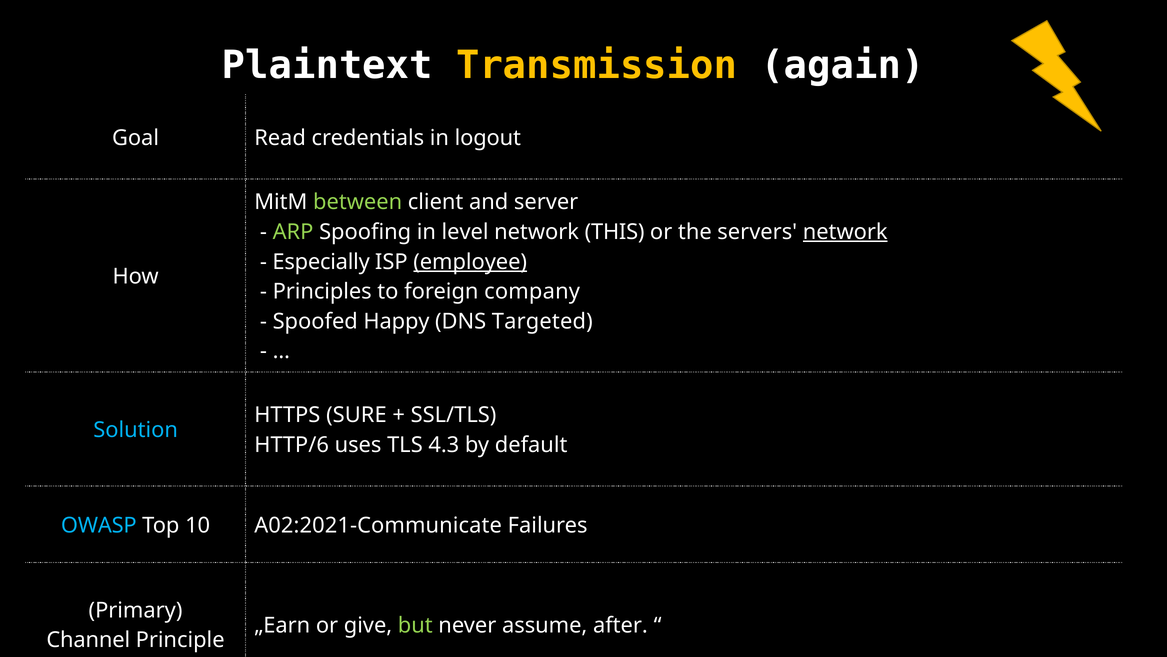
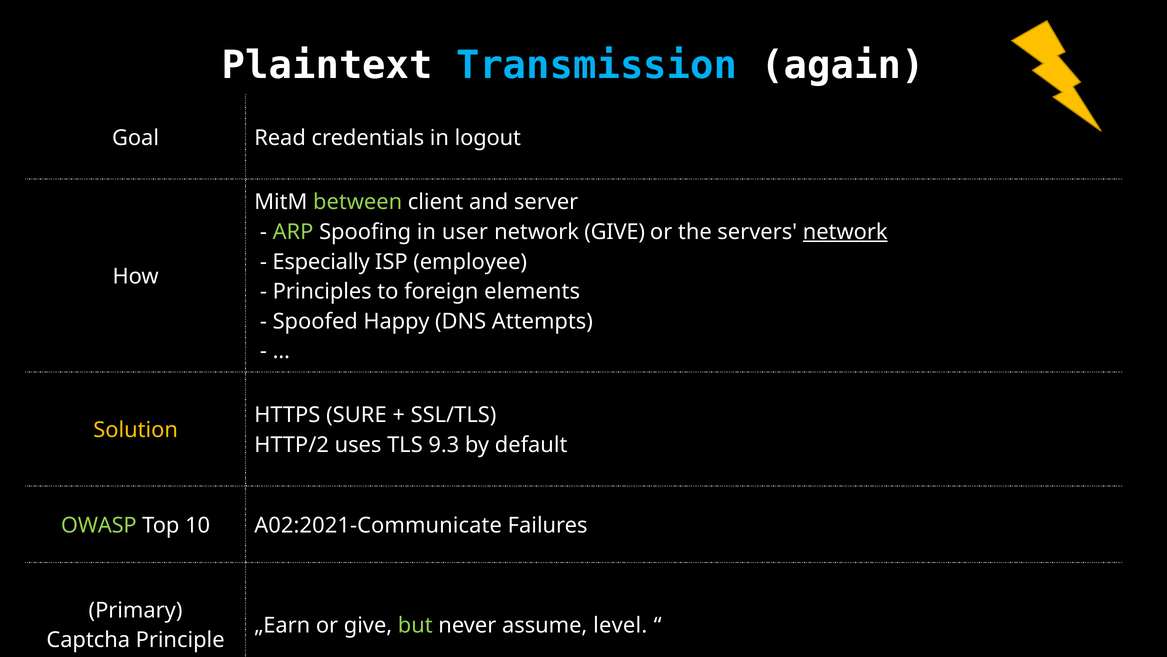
Transmission colour: yellow -> light blue
level: level -> user
network THIS: THIS -> GIVE
employee underline: present -> none
company: company -> elements
Targeted: Targeted -> Attempts
Solution colour: light blue -> yellow
HTTP/6: HTTP/6 -> HTTP/2
4.3: 4.3 -> 9.3
OWASP colour: light blue -> light green
after: after -> level
Channel: Channel -> Captcha
